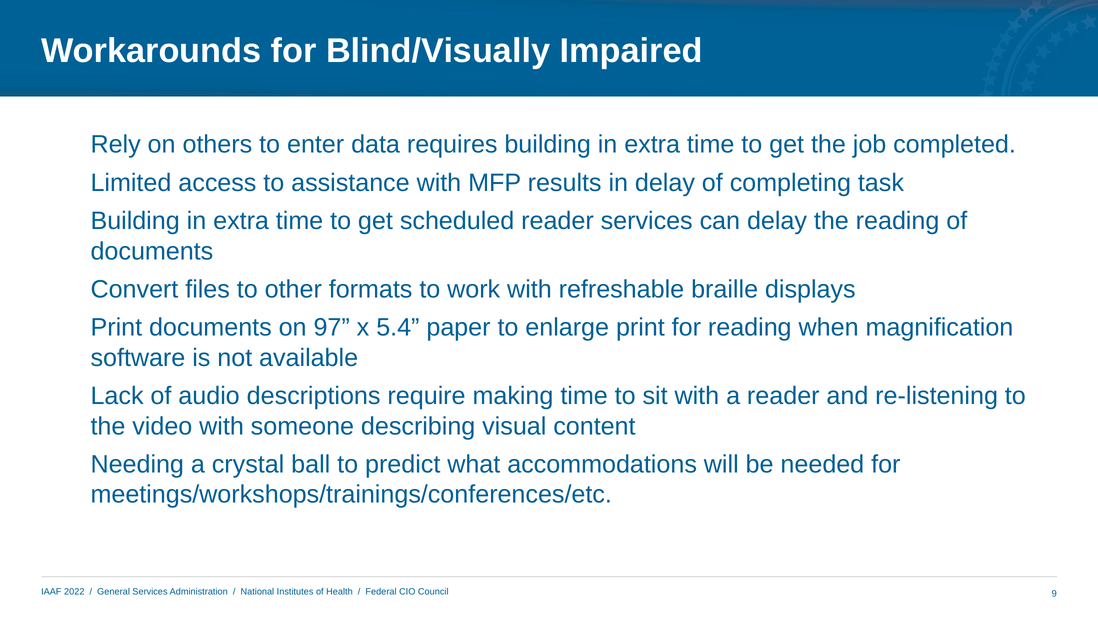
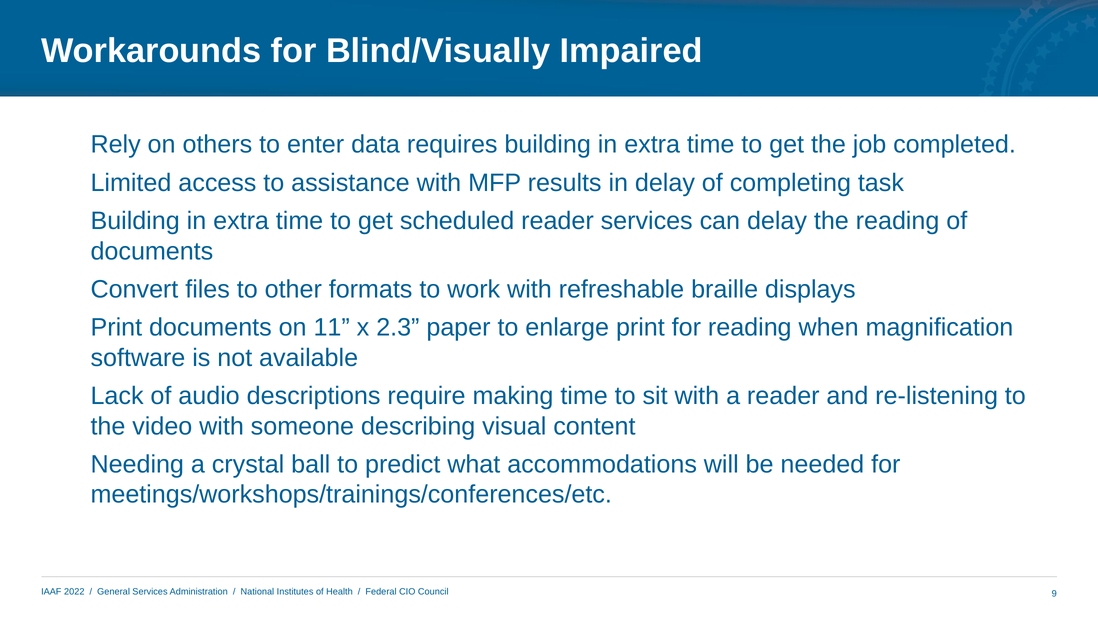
97: 97 -> 11
5.4: 5.4 -> 2.3
